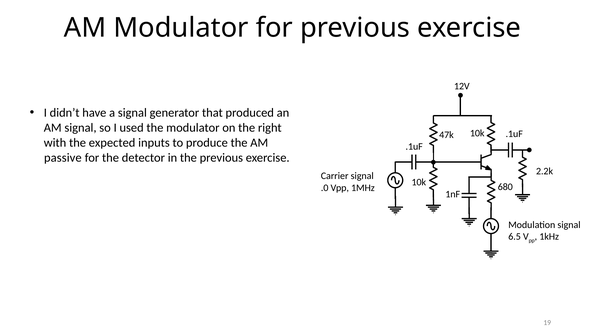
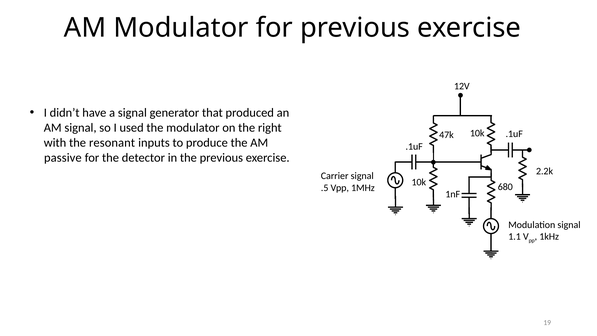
expected: expected -> resonant
.0: .0 -> .5
6.5: 6.5 -> 1.1
